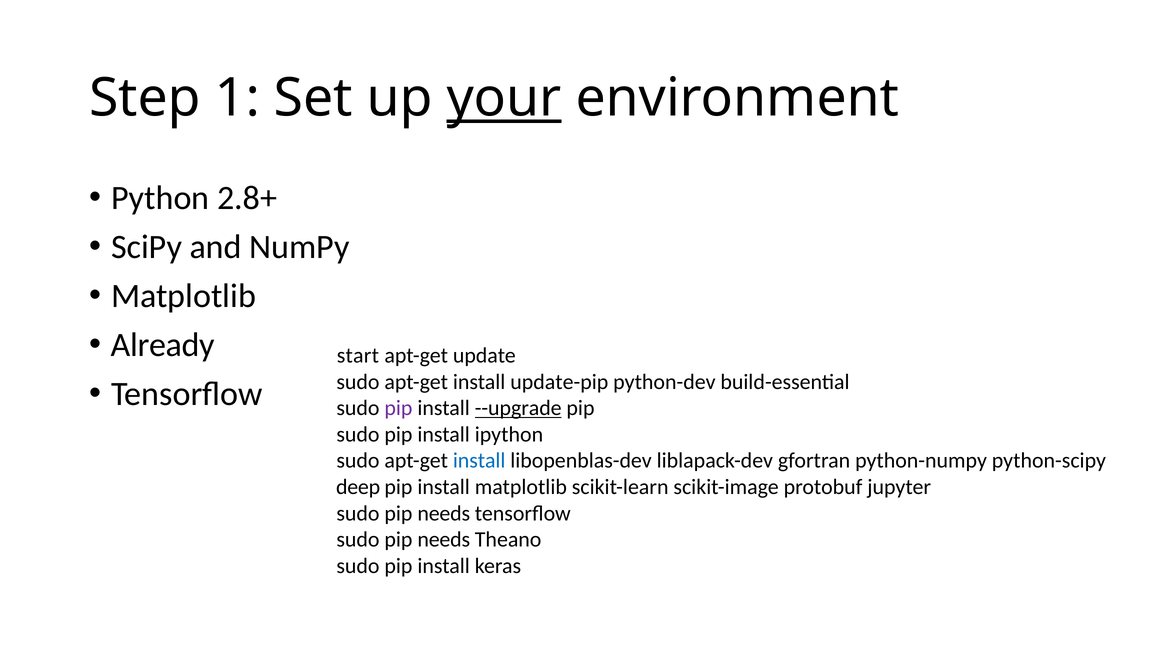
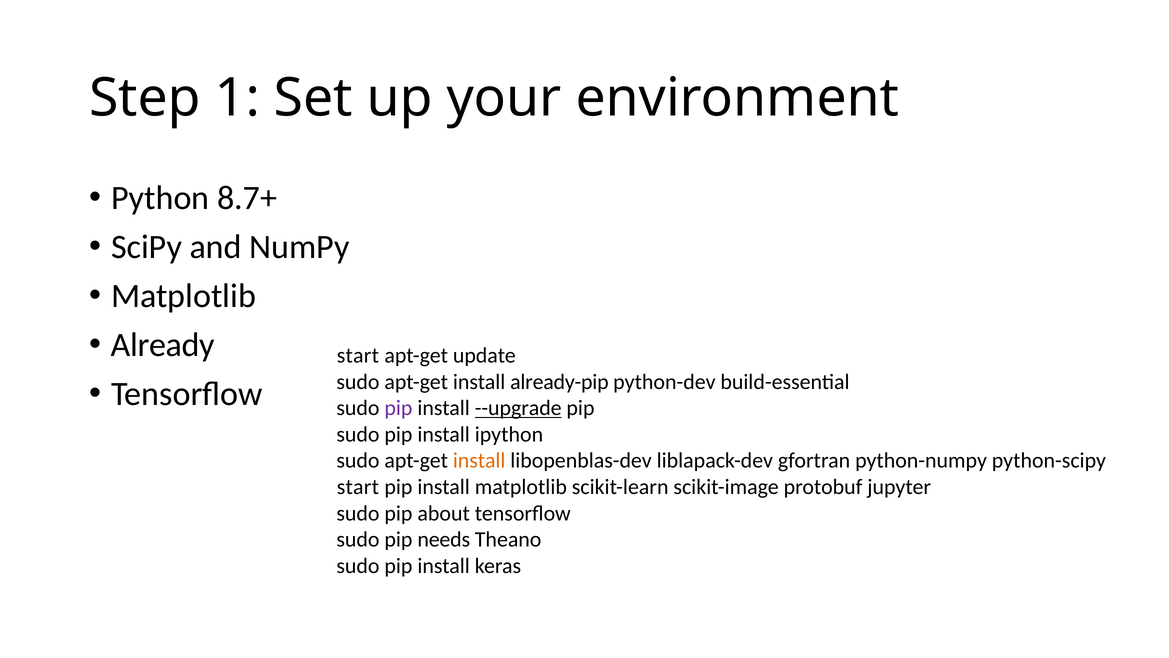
your underline: present -> none
2.8+: 2.8+ -> 8.7+
update-pip: update-pip -> already-pip
install at (479, 460) colour: blue -> orange
deep at (358, 487): deep -> start
needs at (444, 513): needs -> about
